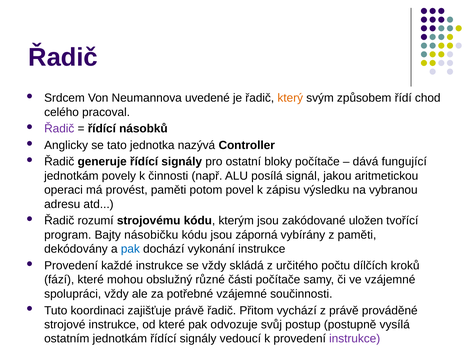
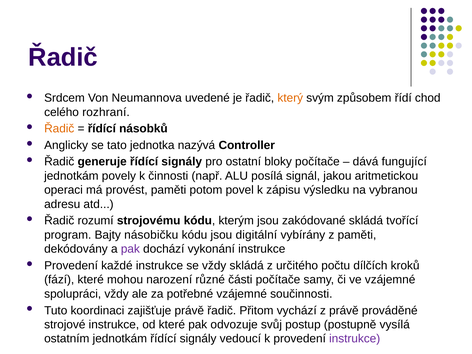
pracoval: pracoval -> rozhraní
Řadič at (59, 129) colour: purple -> orange
zakódované uložen: uložen -> skládá
záporná: záporná -> digitální
pak at (130, 249) colour: blue -> purple
obslužný: obslužný -> narození
